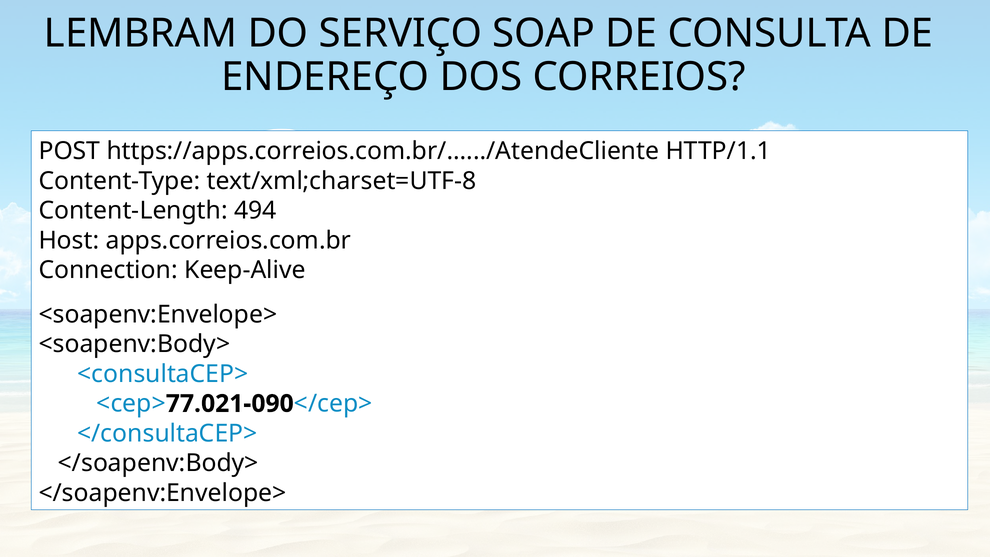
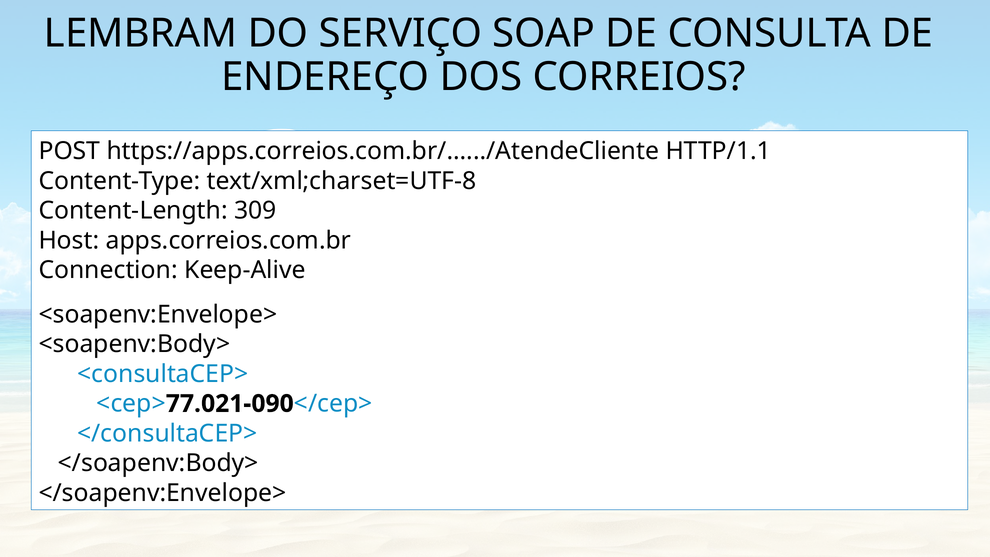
494: 494 -> 309
